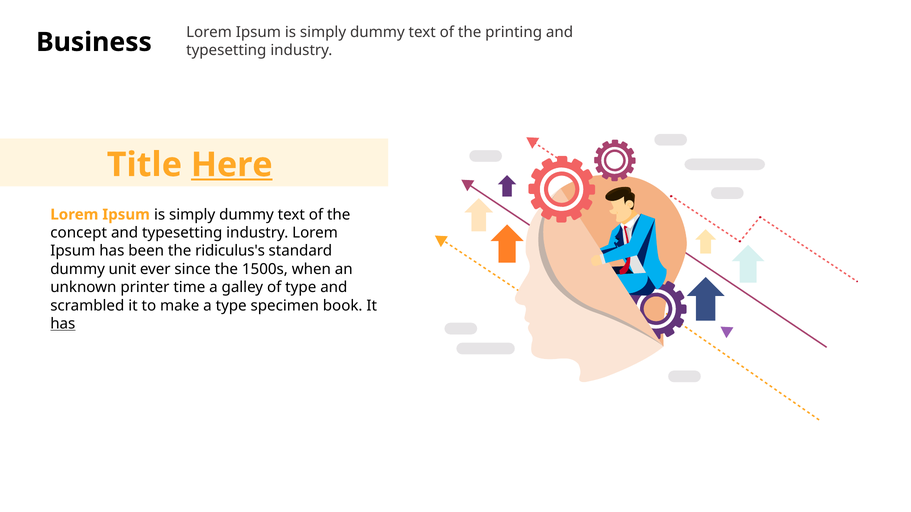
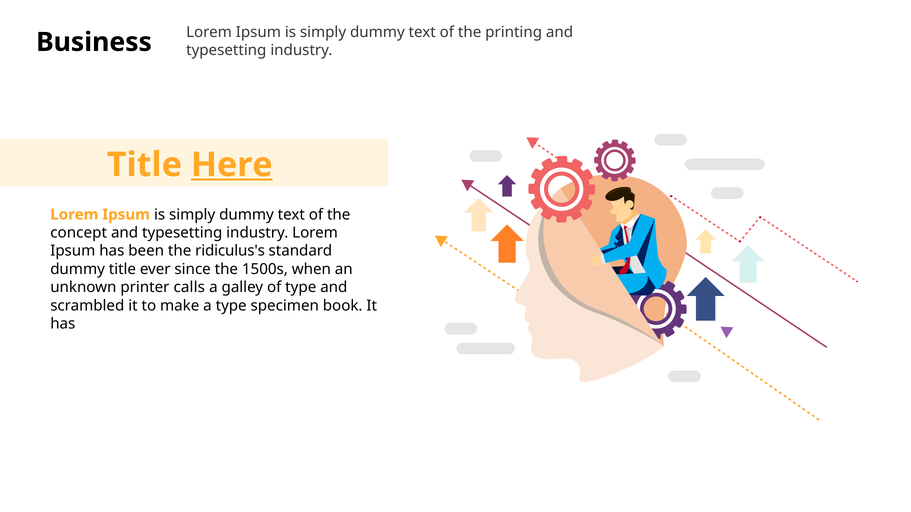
dummy unit: unit -> title
time: time -> calls
has at (63, 324) underline: present -> none
